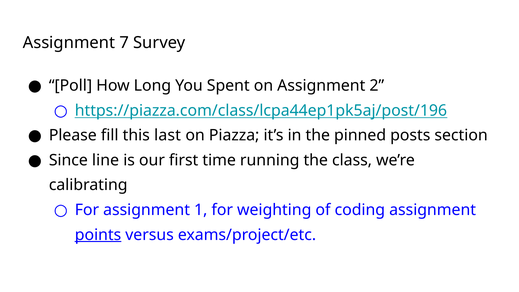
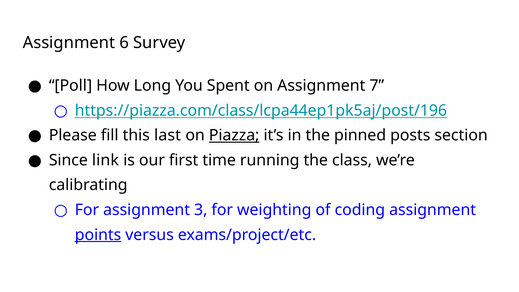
7: 7 -> 6
2: 2 -> 7
Piazza underline: none -> present
line: line -> link
1: 1 -> 3
